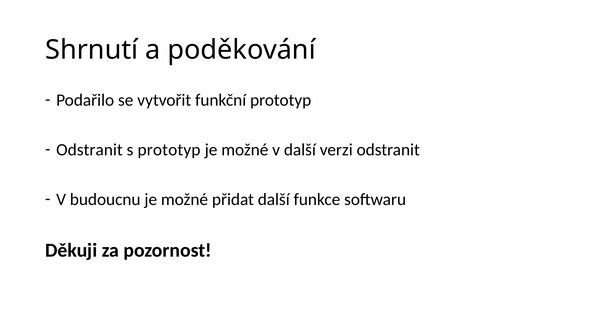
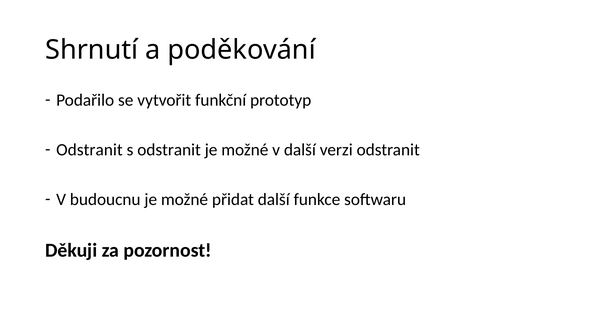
s prototyp: prototyp -> odstranit
